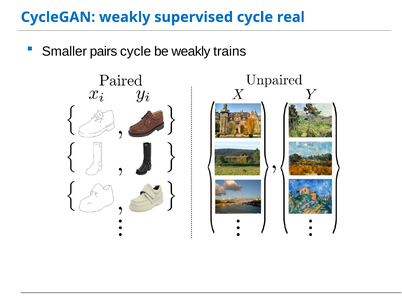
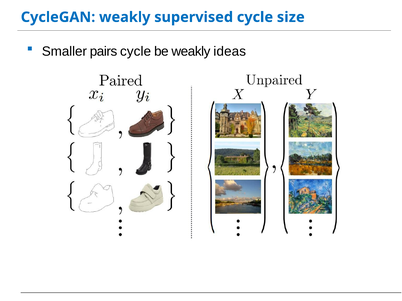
real: real -> size
trains: trains -> ideas
